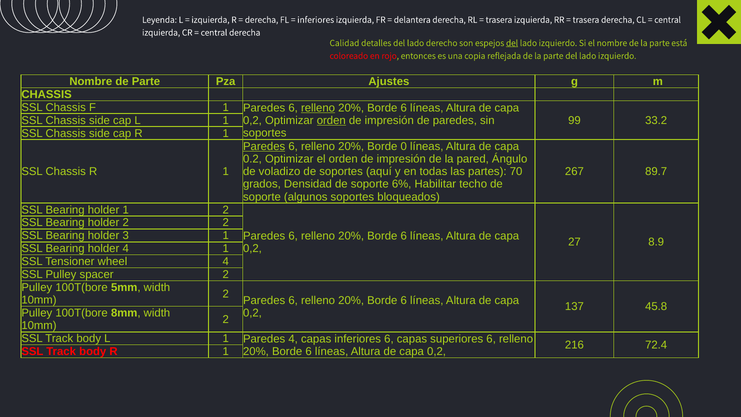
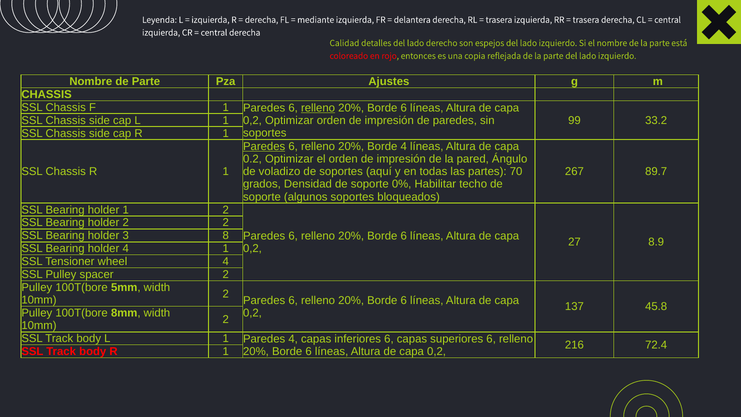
inferiores at (316, 20): inferiores -> mediante
del at (512, 43) underline: present -> none
orden at (331, 120) underline: present -> none
Borde 0: 0 -> 4
6%: 6% -> 0%
3 1: 1 -> 8
